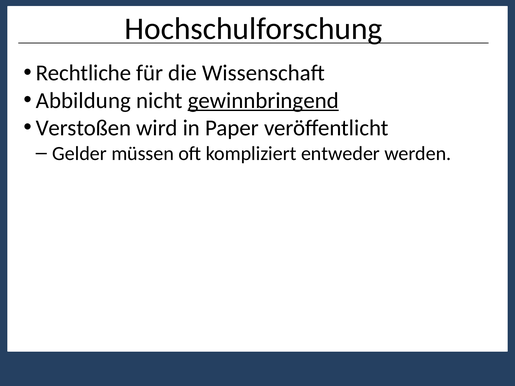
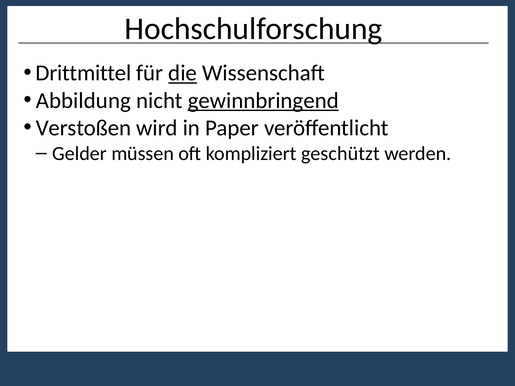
Rechtliche: Rechtliche -> Drittmittel
die underline: none -> present
entweder: entweder -> geschützt
